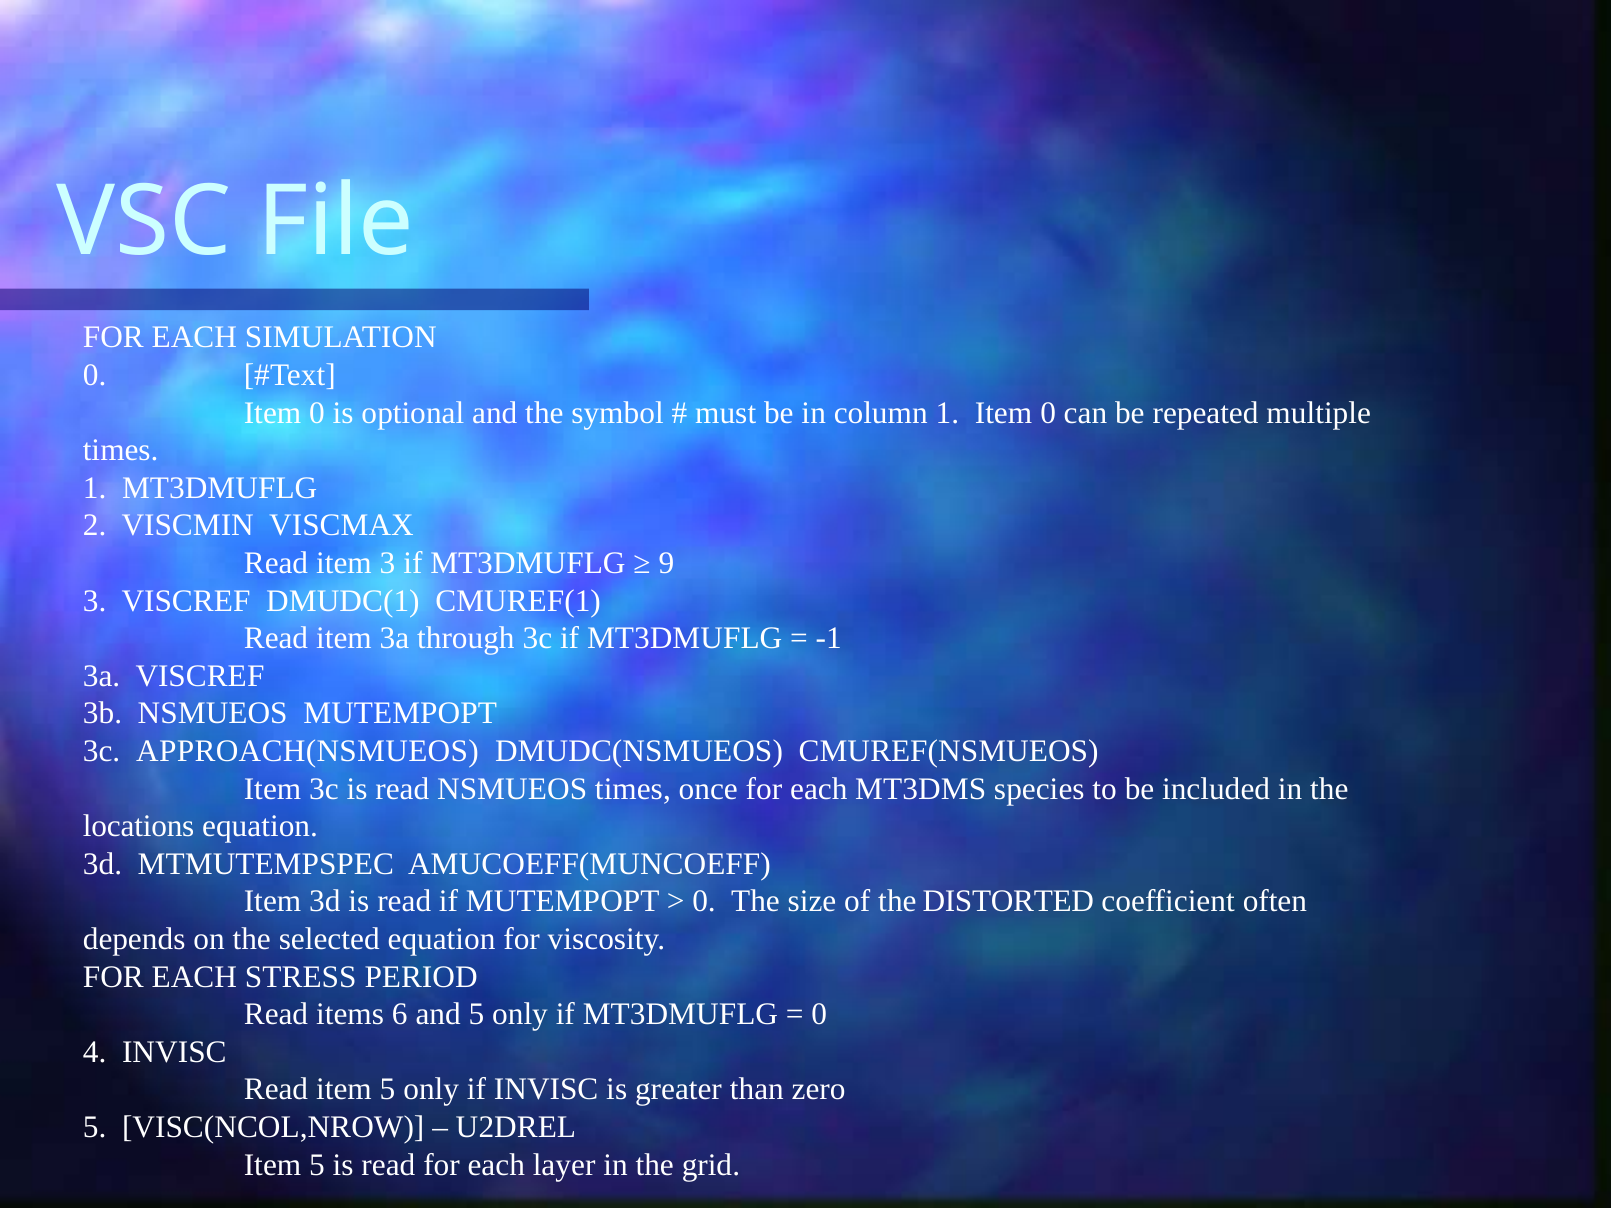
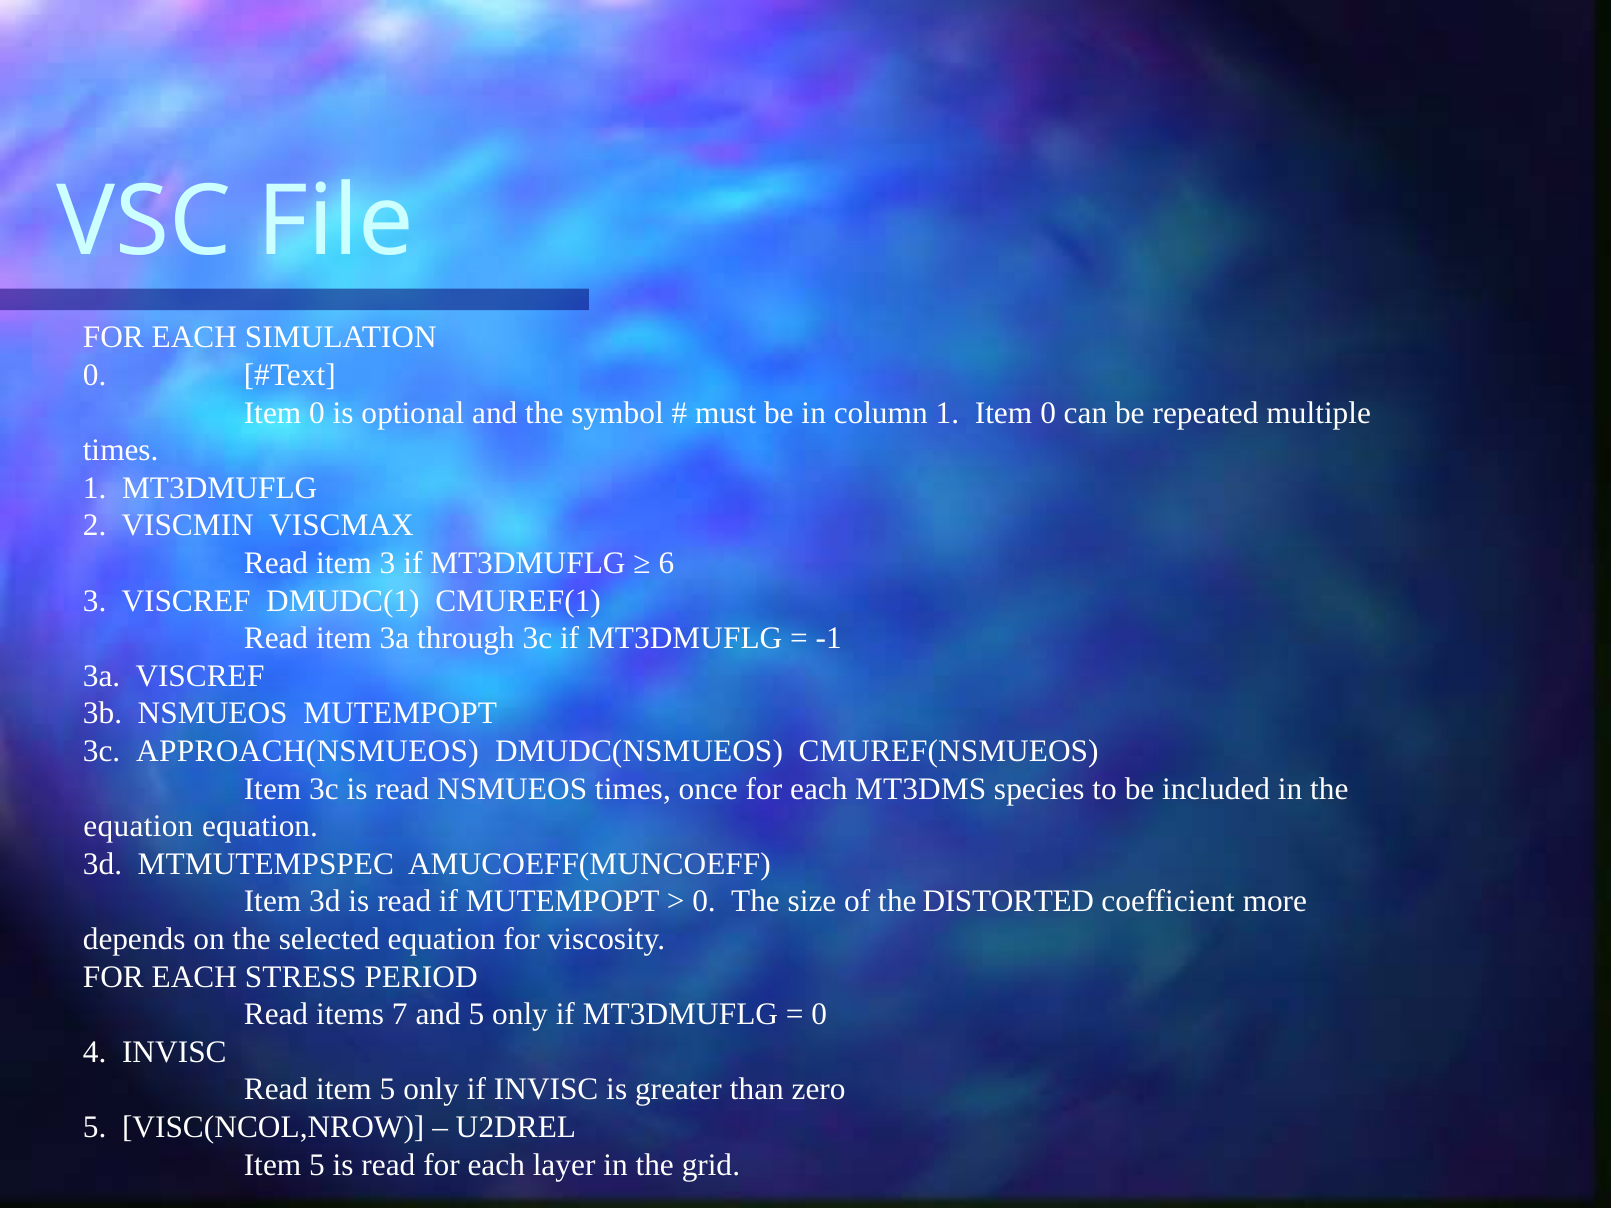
9: 9 -> 6
locations at (139, 827): locations -> equation
often: often -> more
6: 6 -> 7
